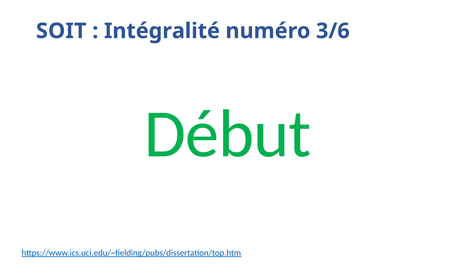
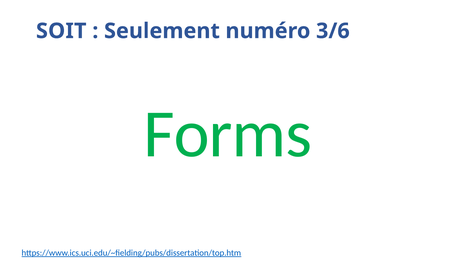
Intégralité: Intégralité -> Seulement
Début: Début -> Forms
